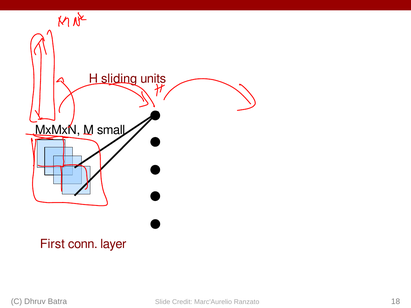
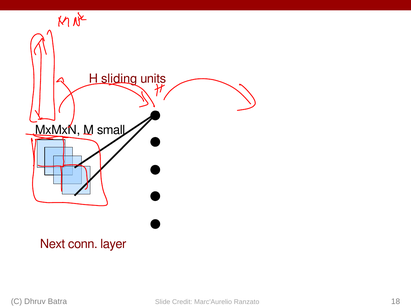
First: First -> Next
